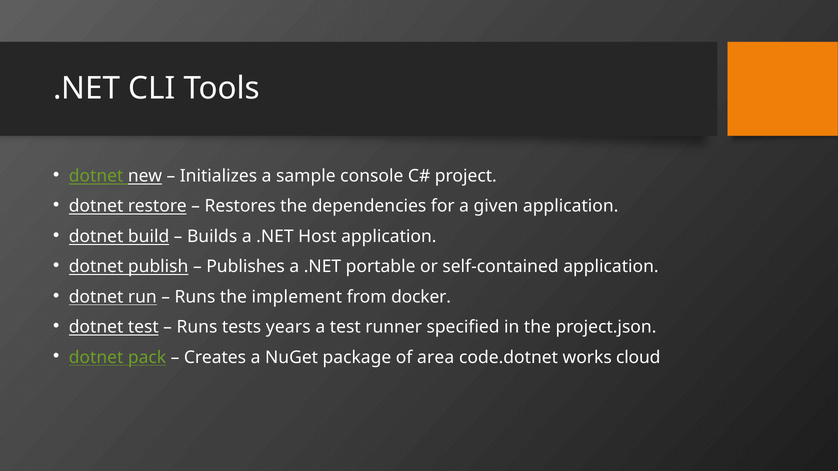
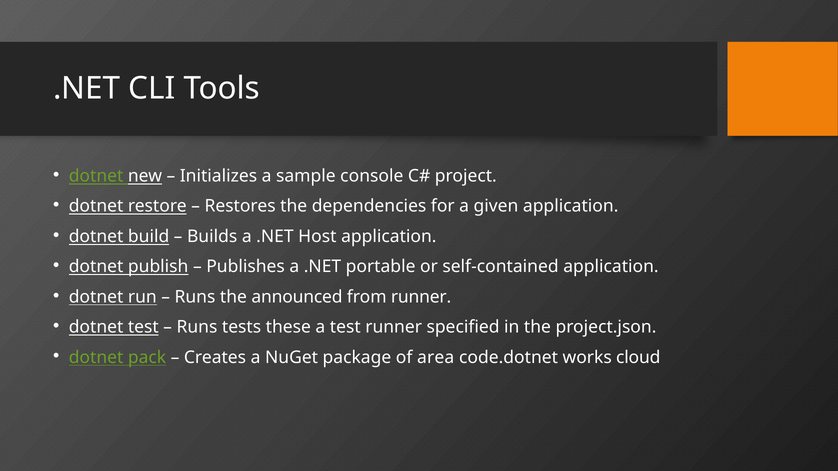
implement: implement -> announced
from docker: docker -> runner
years: years -> these
